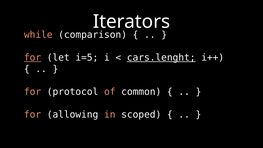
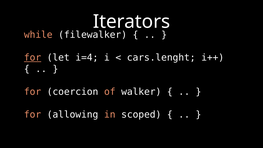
comparison: comparison -> filewalker
i=5: i=5 -> i=4
cars.lenght underline: present -> none
protocol: protocol -> coercion
common: common -> walker
